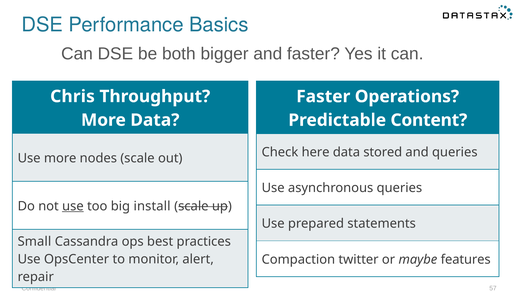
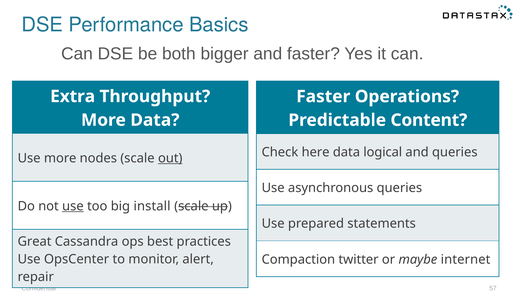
Chris: Chris -> Extra
stored: stored -> logical
out underline: none -> present
Small: Small -> Great
features: features -> internet
